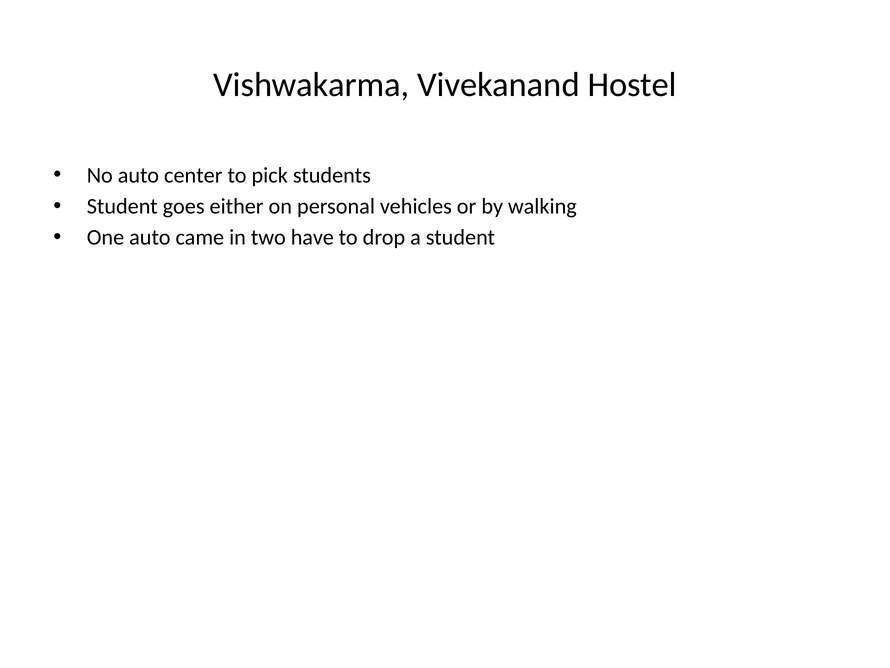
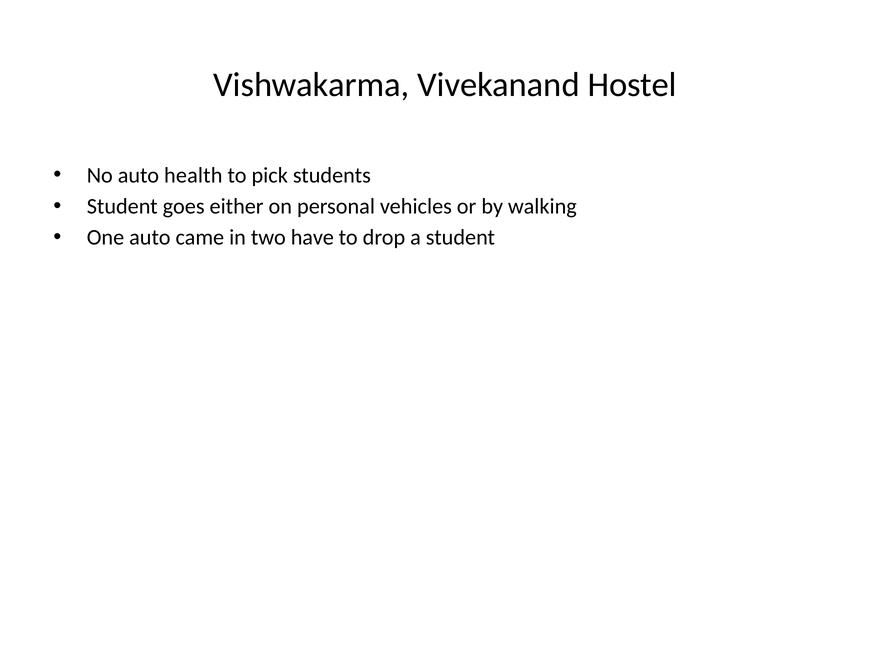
center: center -> health
